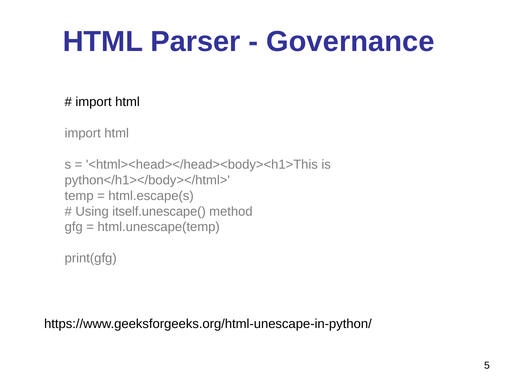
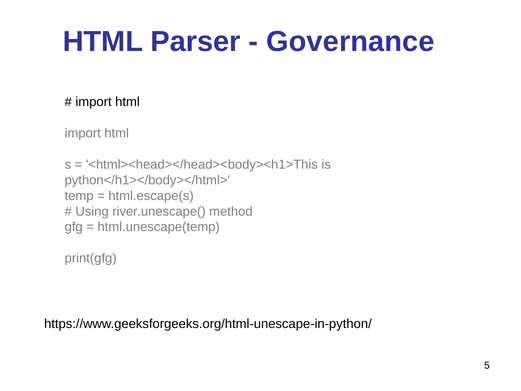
itself.unescape(: itself.unescape( -> river.unescape(
